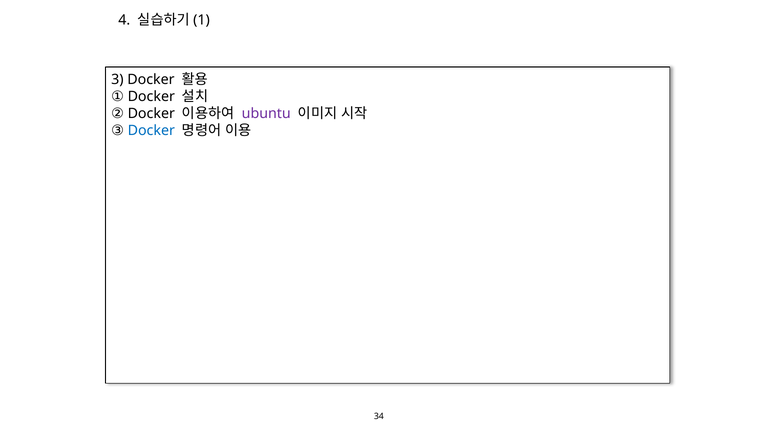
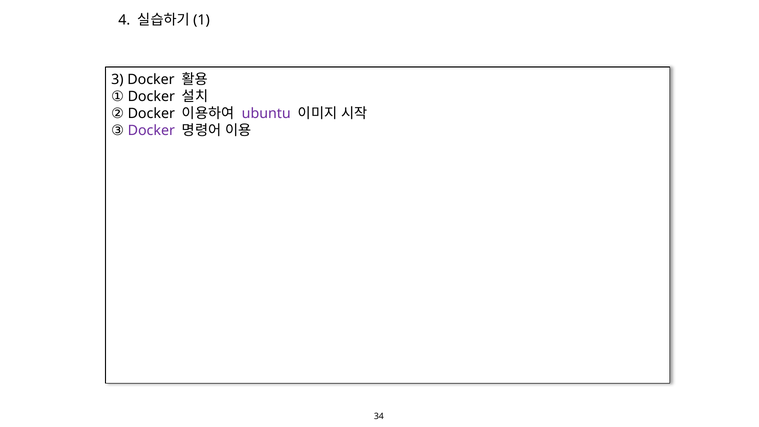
Docker at (151, 131) colour: blue -> purple
